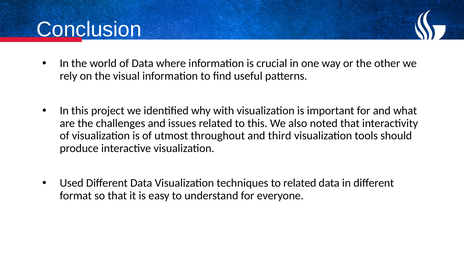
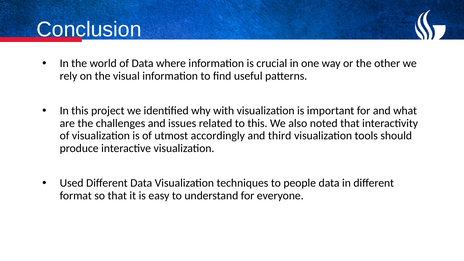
throughout: throughout -> accordingly
to related: related -> people
